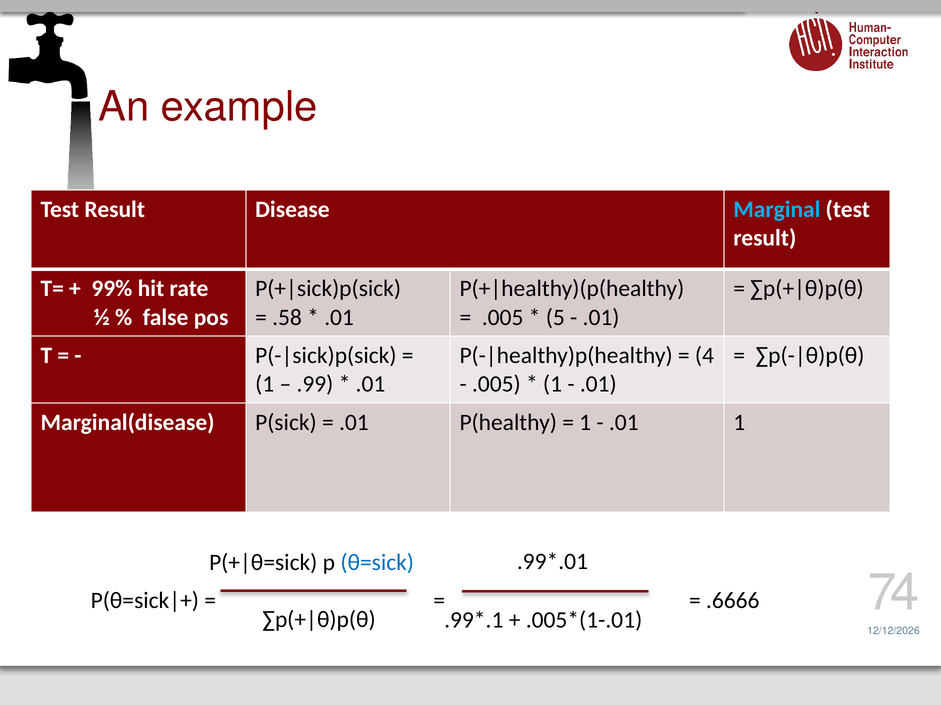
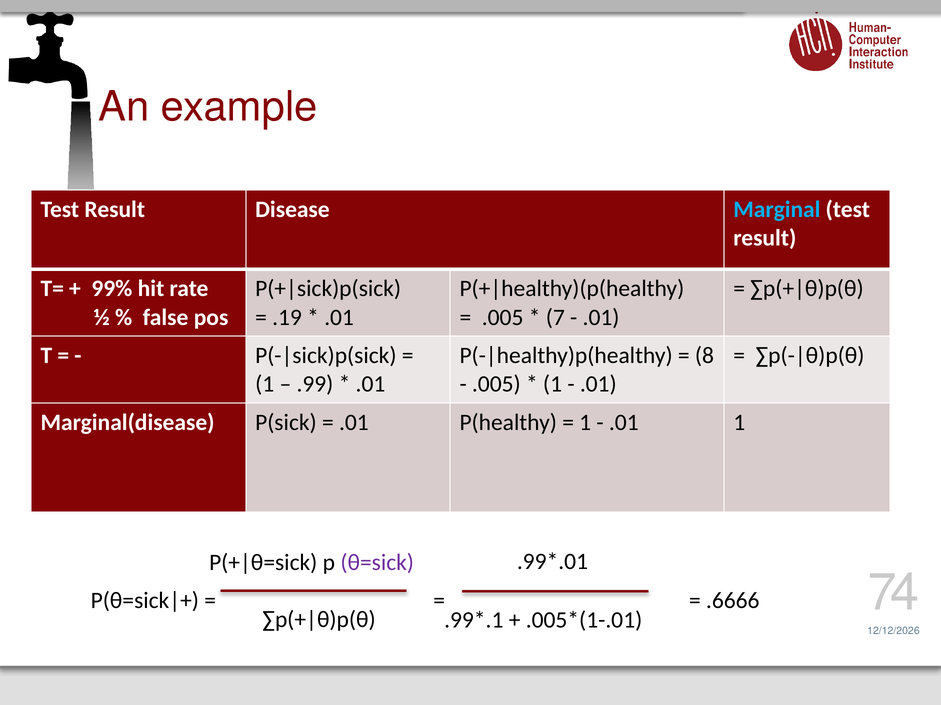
.58: .58 -> .19
5: 5 -> 7
4: 4 -> 8
θ=sick colour: blue -> purple
